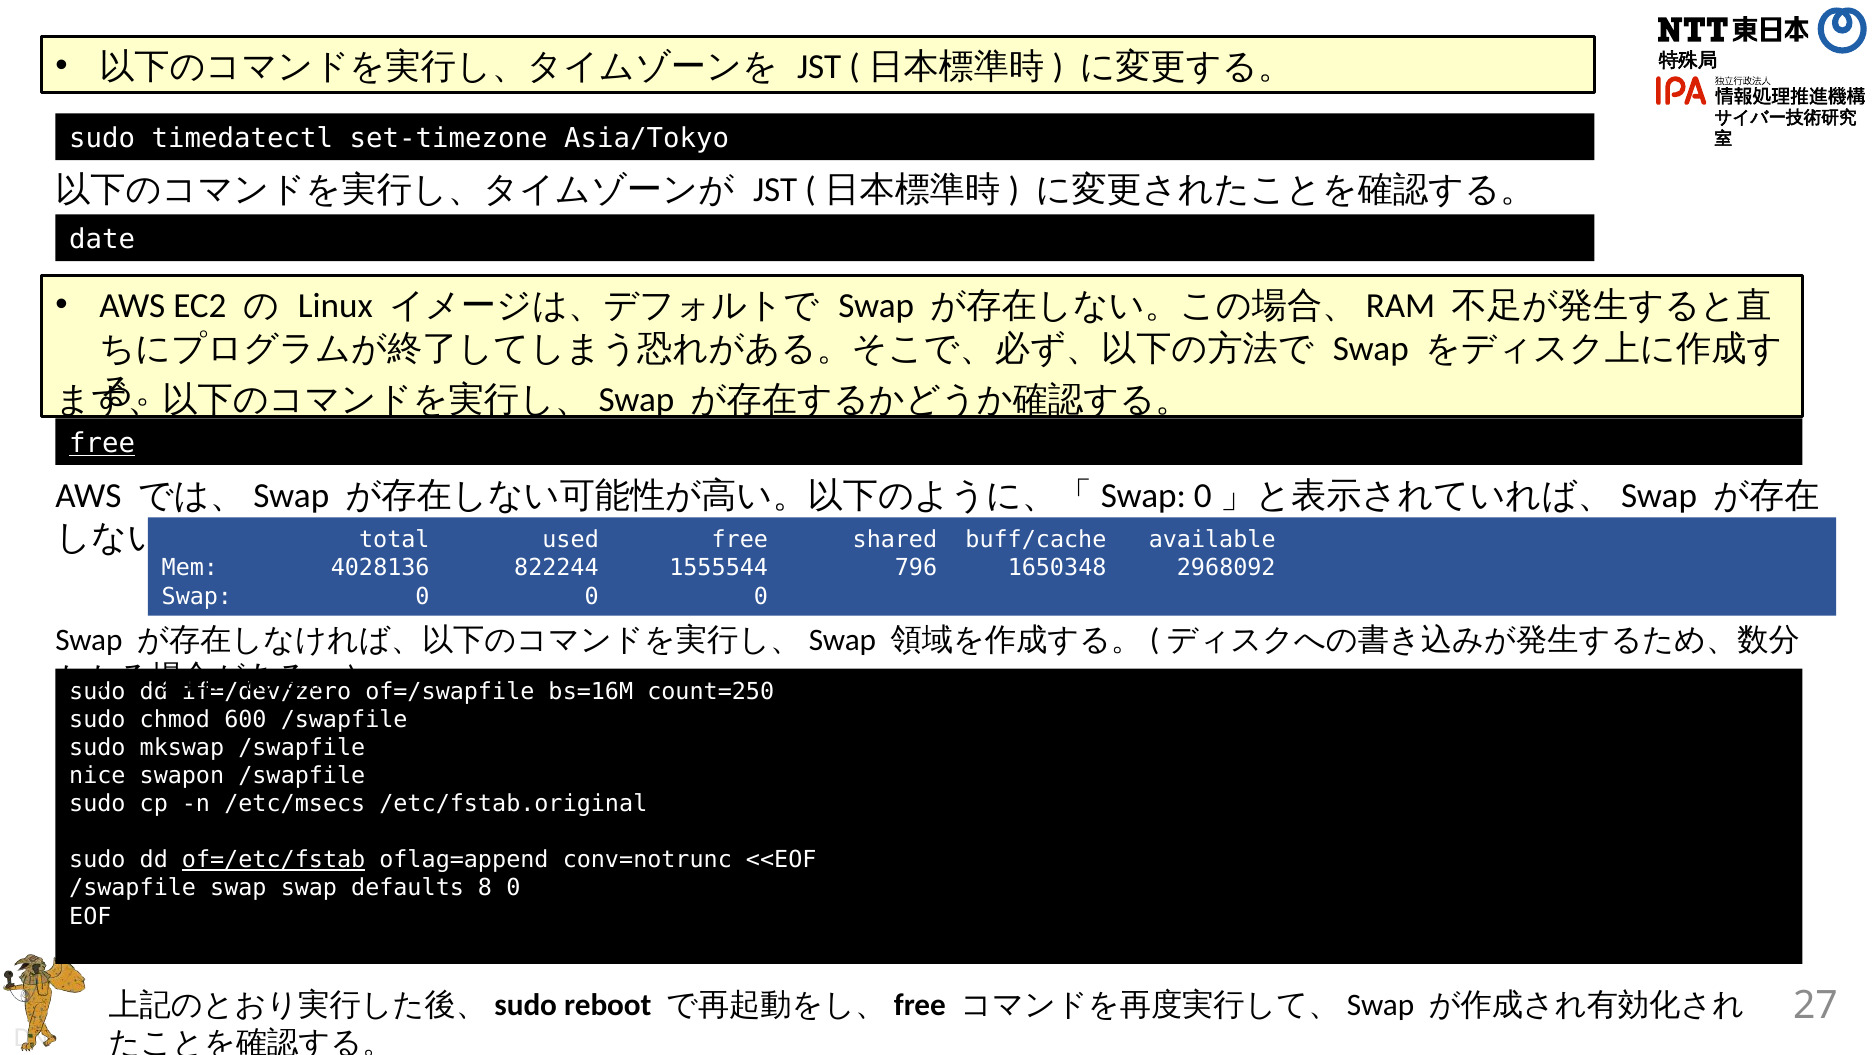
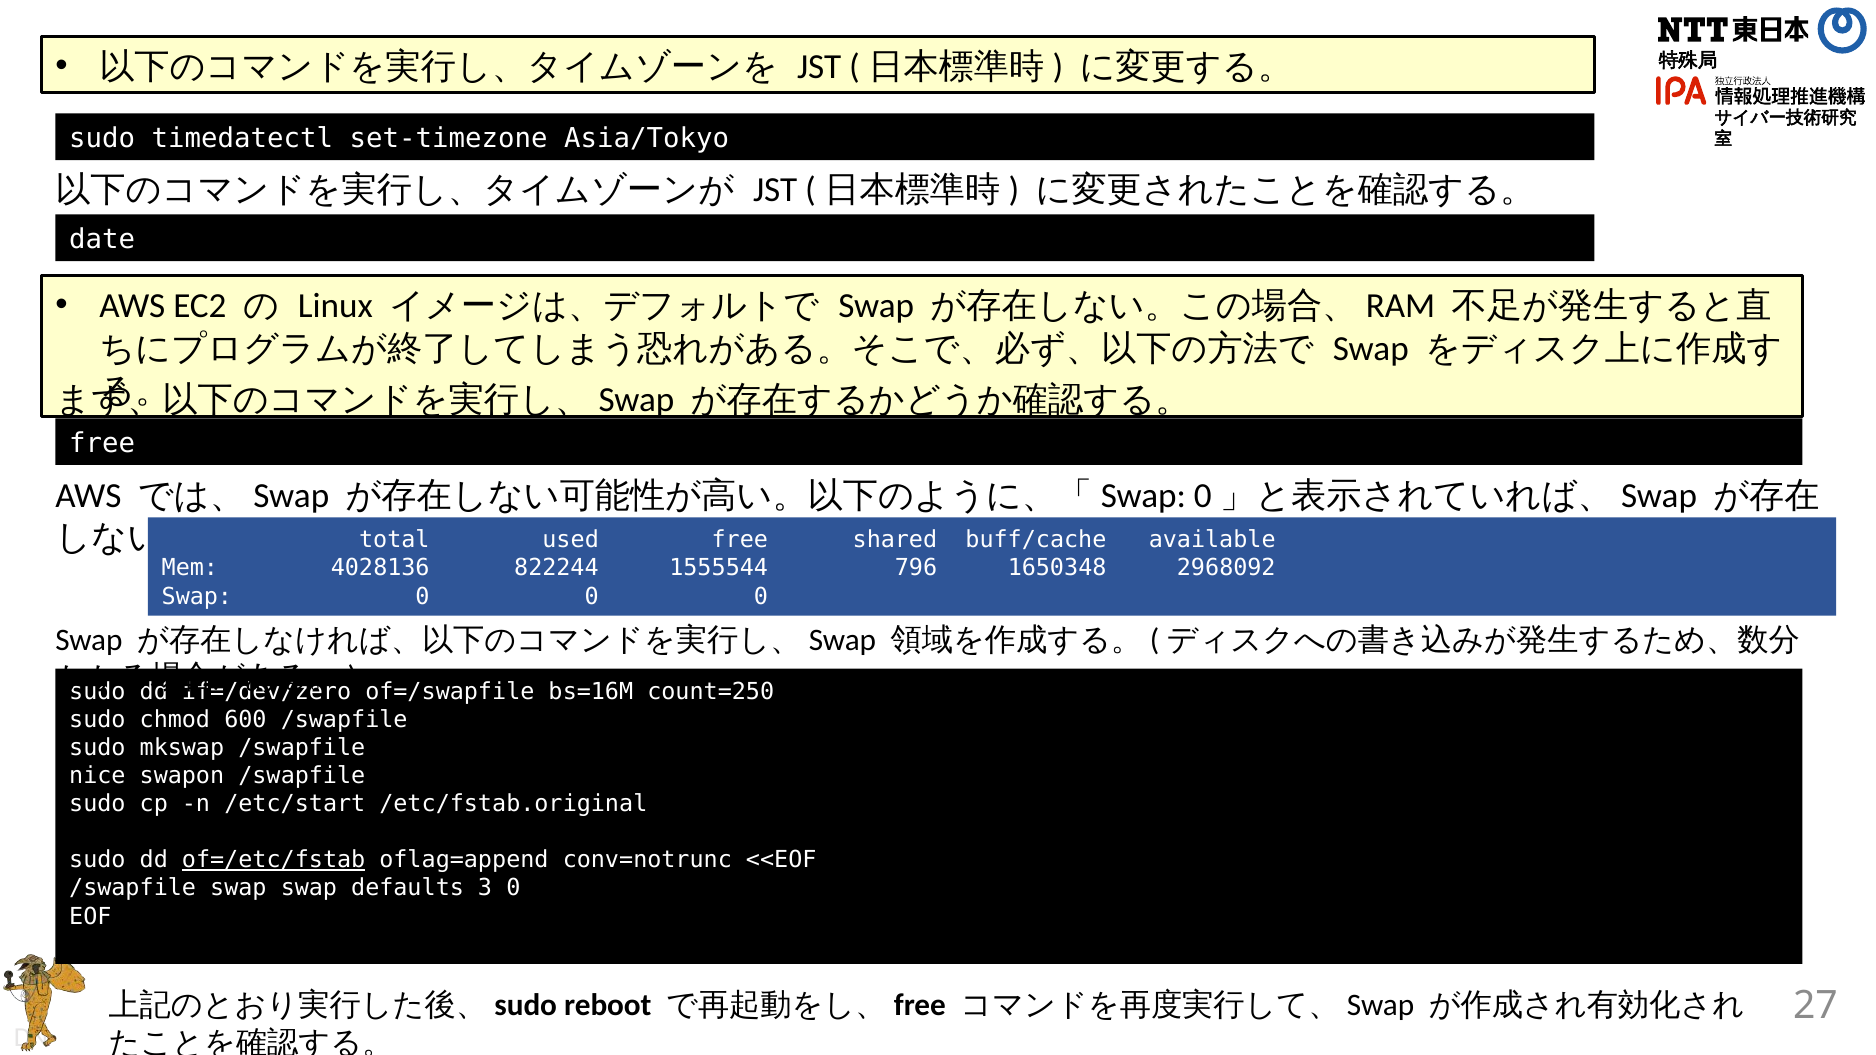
free at (102, 444) underline: present -> none
/etc/msecs: /etc/msecs -> /etc/start
8: 8 -> 3
